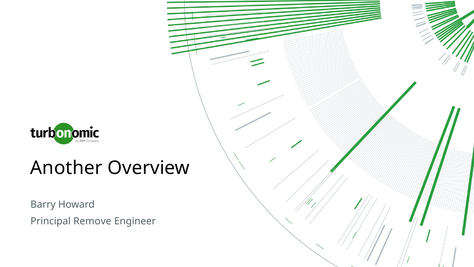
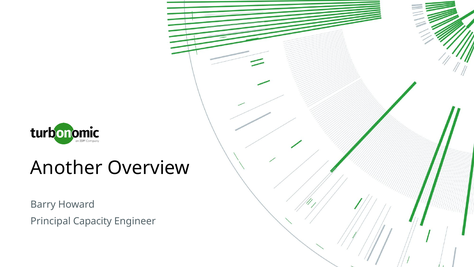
Remove: Remove -> Capacity
